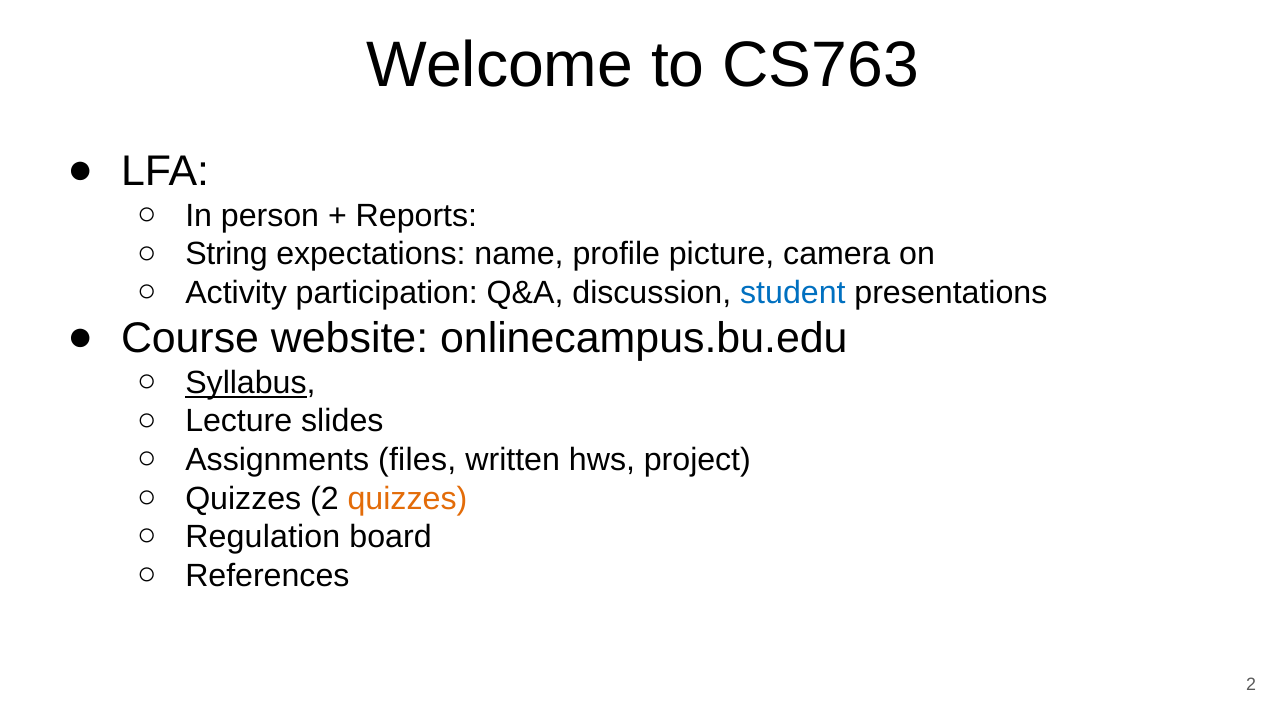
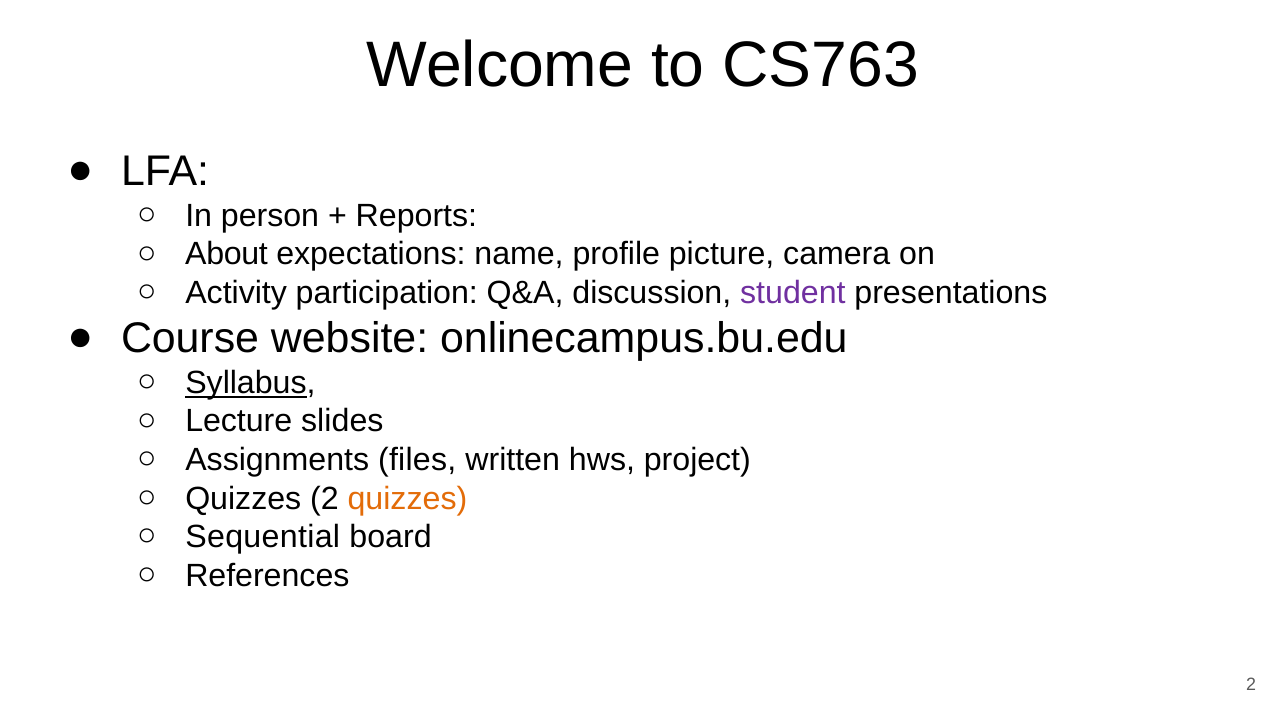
String: String -> About
student colour: blue -> purple
Regulation: Regulation -> Sequential
